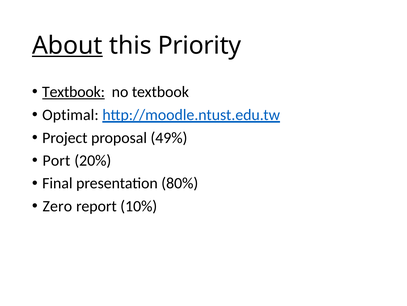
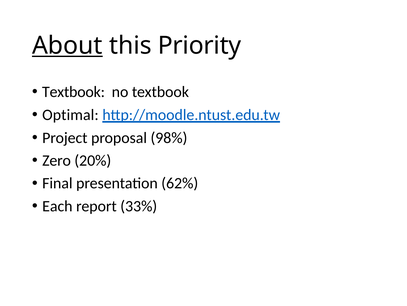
Textbook at (73, 92) underline: present -> none
49%: 49% -> 98%
Port: Port -> Zero
80%: 80% -> 62%
Zero: Zero -> Each
10%: 10% -> 33%
